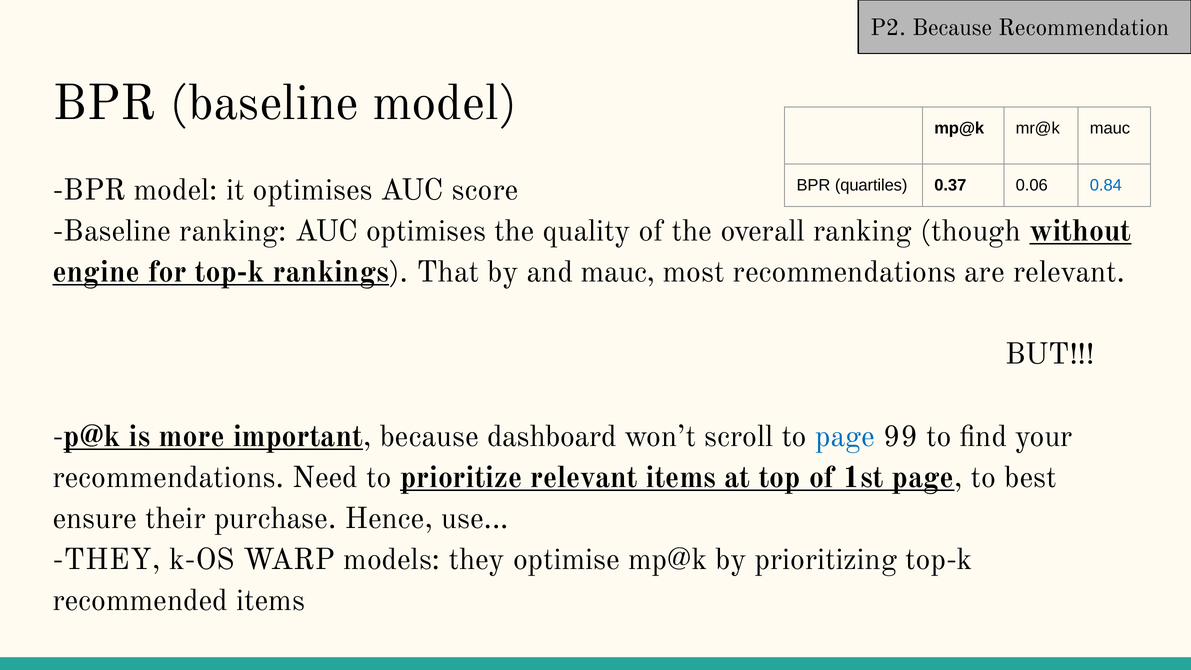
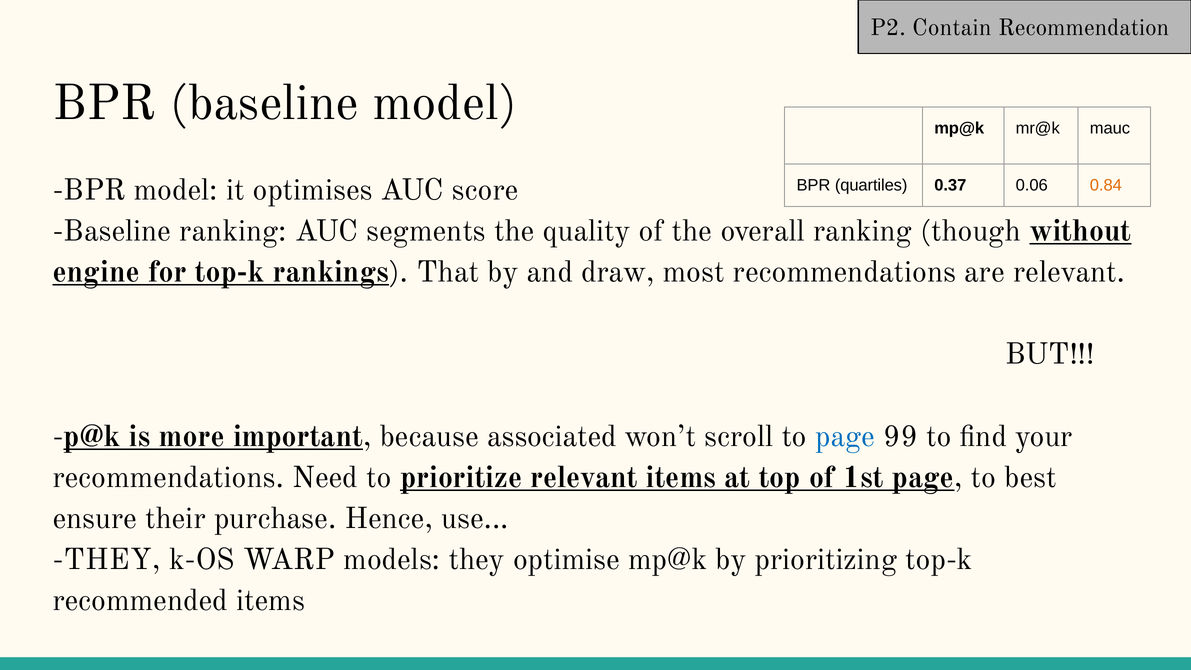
P2 Because: Because -> Contain
0.84 colour: blue -> orange
AUC optimises: optimises -> segments
and mauc: mauc -> draw
dashboard: dashboard -> associated
